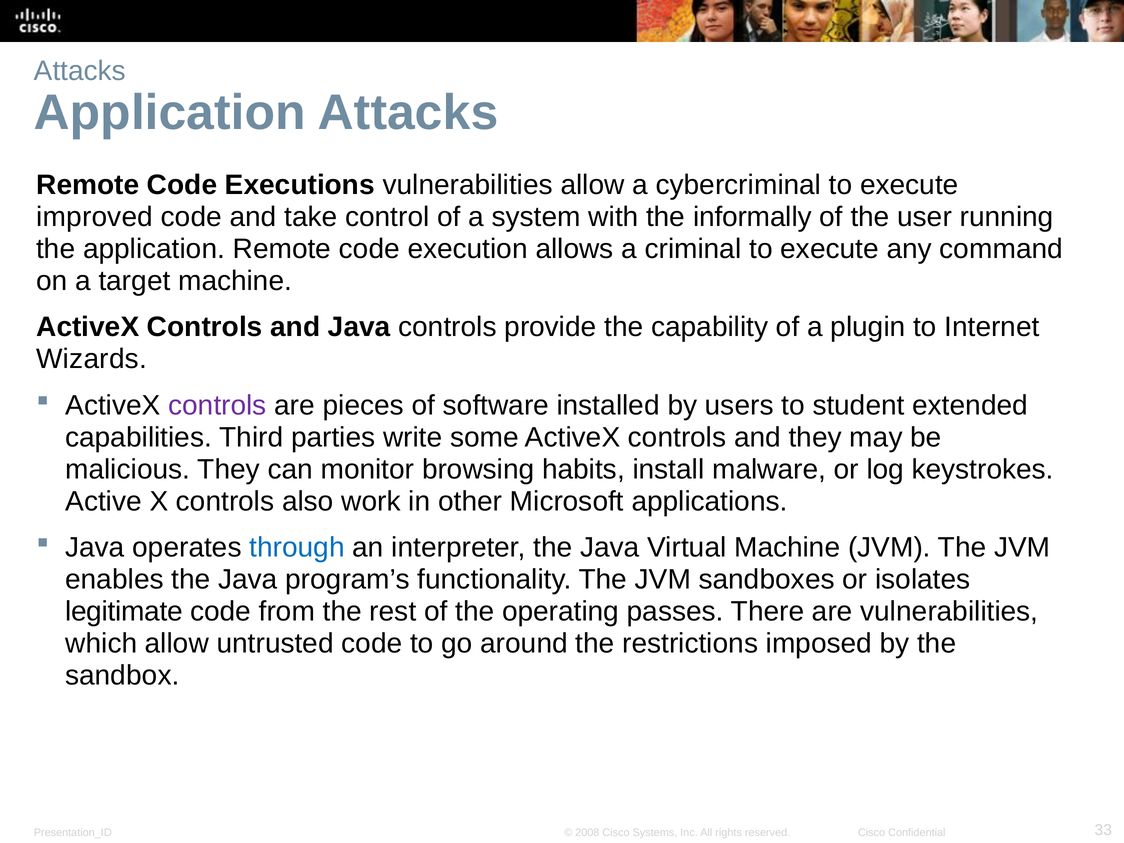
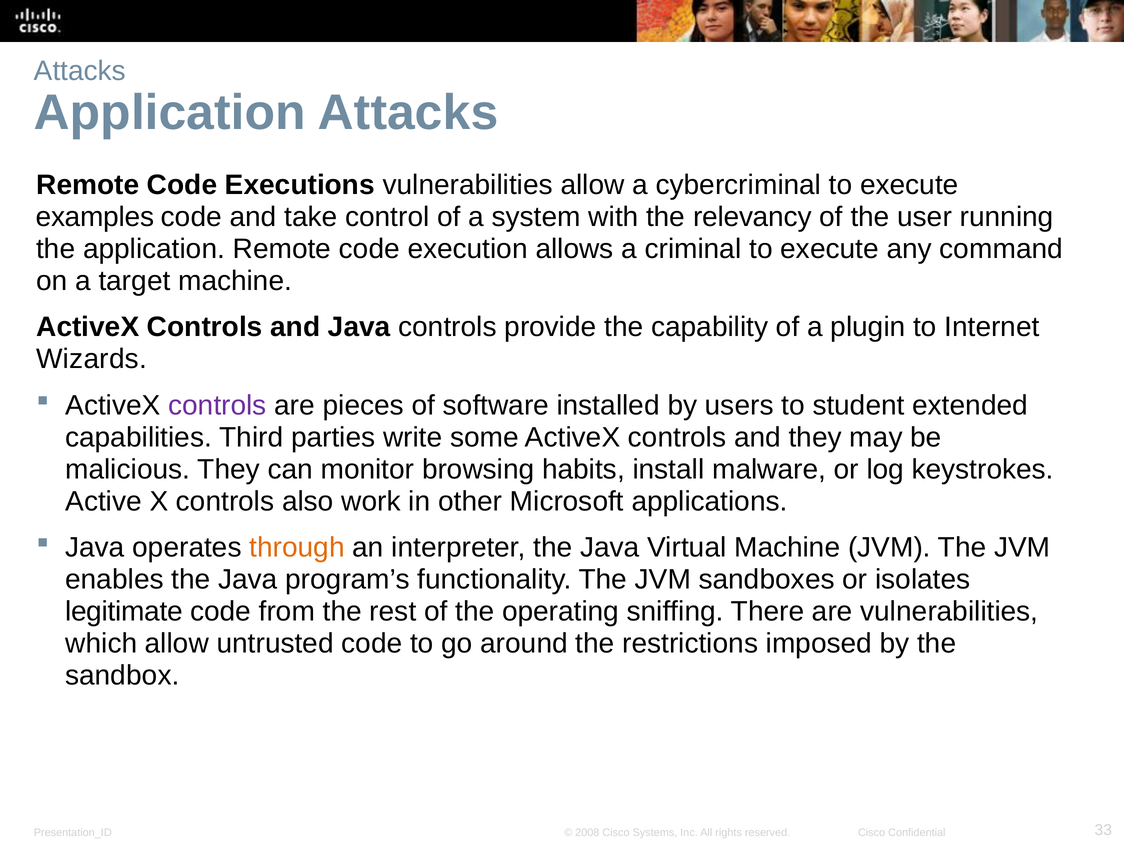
improved: improved -> examples
informally: informally -> relevancy
through colour: blue -> orange
passes: passes -> sniffing
